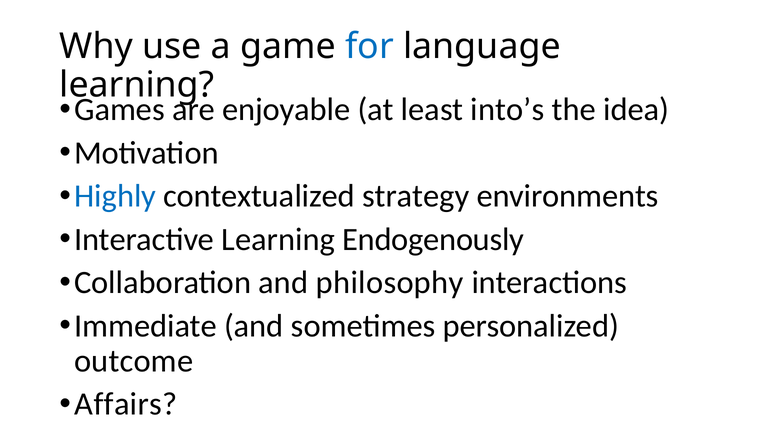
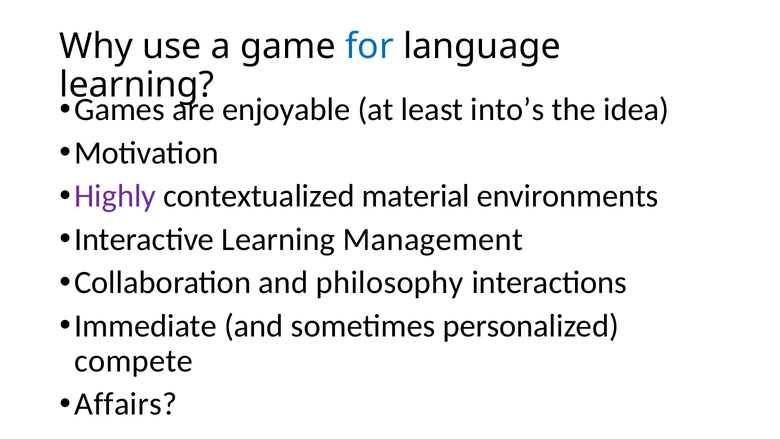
Highly colour: blue -> purple
strategy: strategy -> material
Endogenously: Endogenously -> Management
outcome: outcome -> compete
